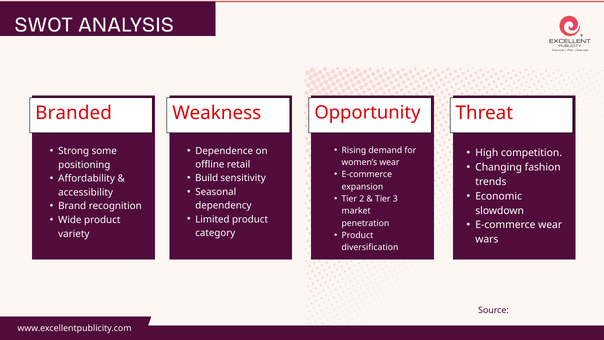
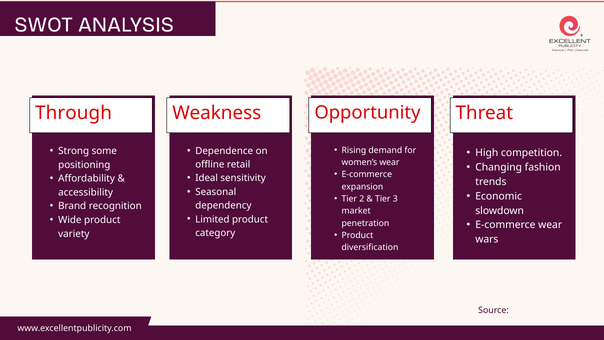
Branded: Branded -> Through
Build: Build -> Ideal
